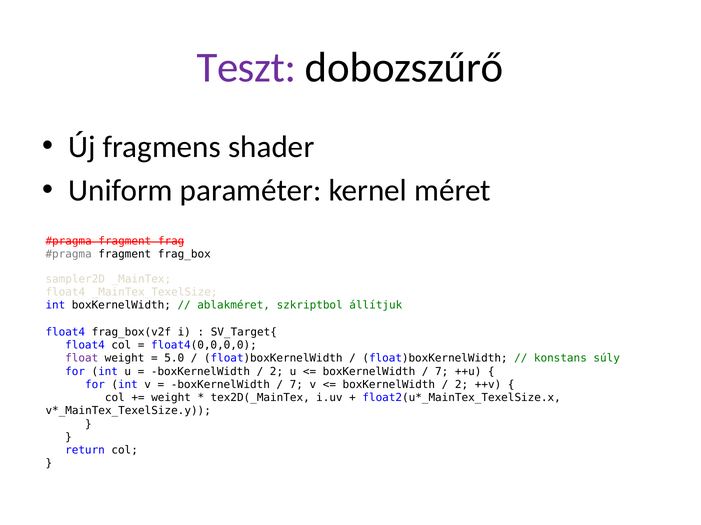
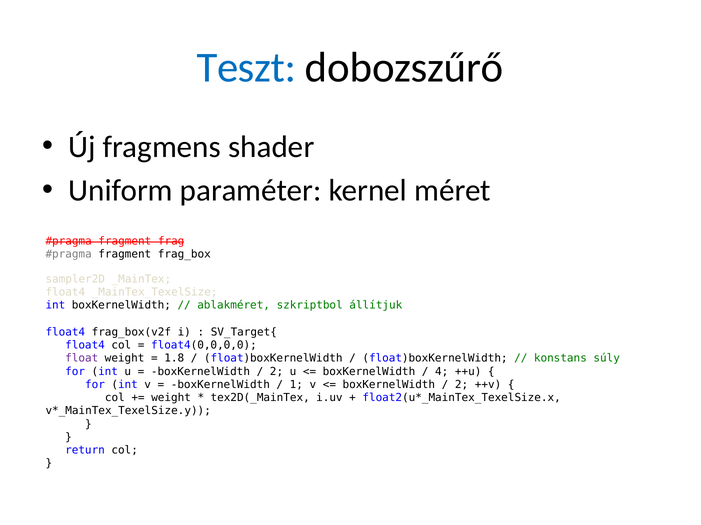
Teszt colour: purple -> blue
5.0: 5.0 -> 1.8
7 at (442, 372): 7 -> 4
7 at (296, 385): 7 -> 1
